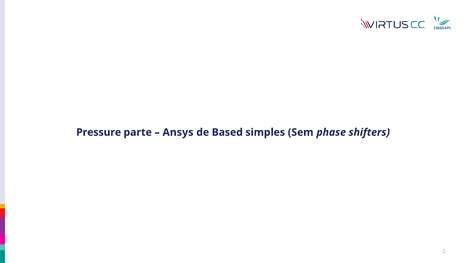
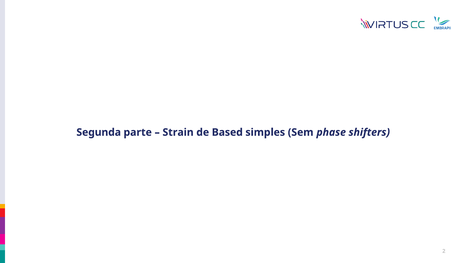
Pressure: Pressure -> Segunda
Ansys: Ansys -> Strain
